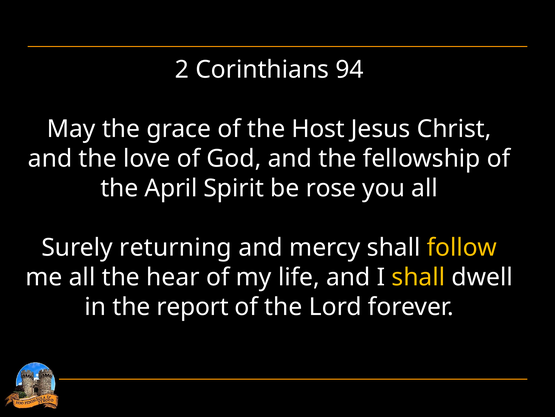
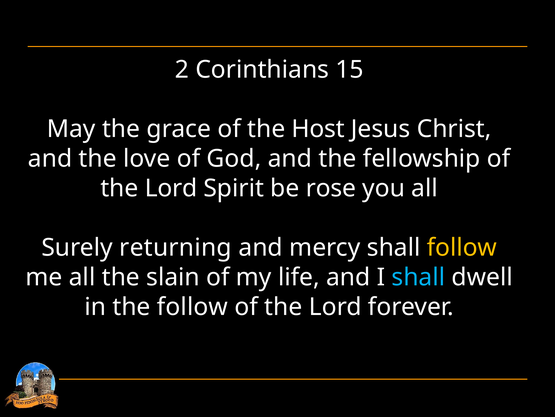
94: 94 -> 15
April at (171, 188): April -> Lord
hear: hear -> slain
shall at (418, 277) colour: yellow -> light blue
the report: report -> follow
